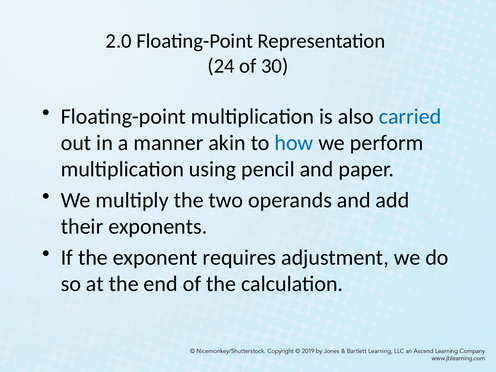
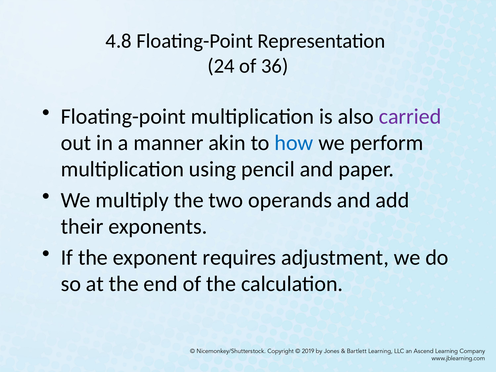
2.0: 2.0 -> 4.8
30: 30 -> 36
carried colour: blue -> purple
